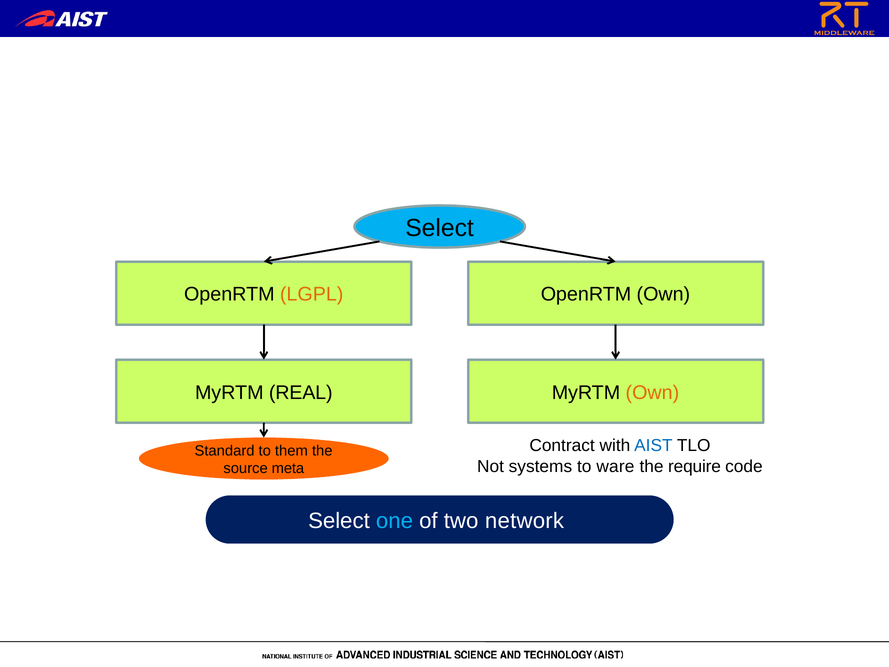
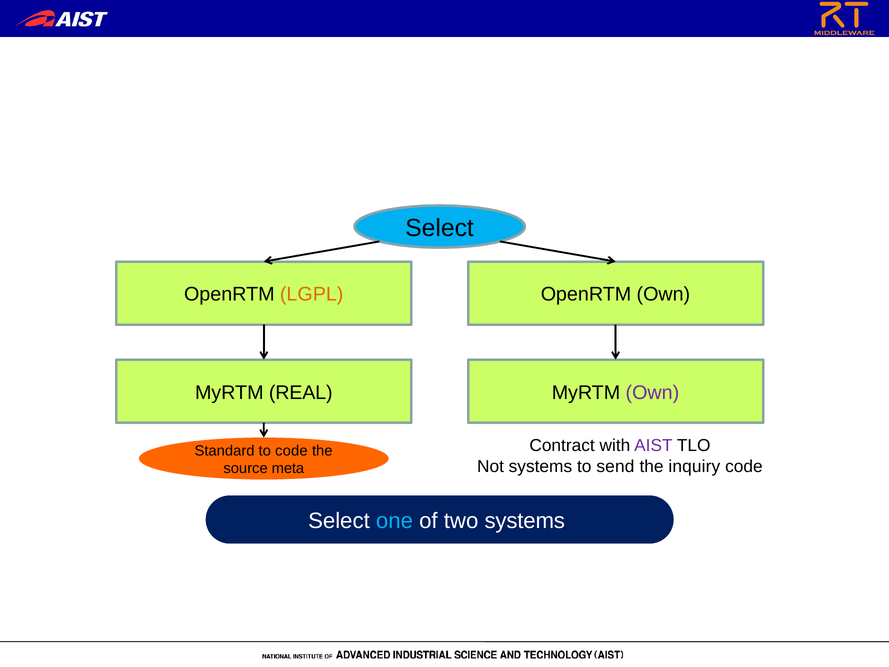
Own at (652, 392) colour: orange -> purple
AIST colour: blue -> purple
to them: them -> code
ware: ware -> send
require: require -> inquiry
two network: network -> systems
